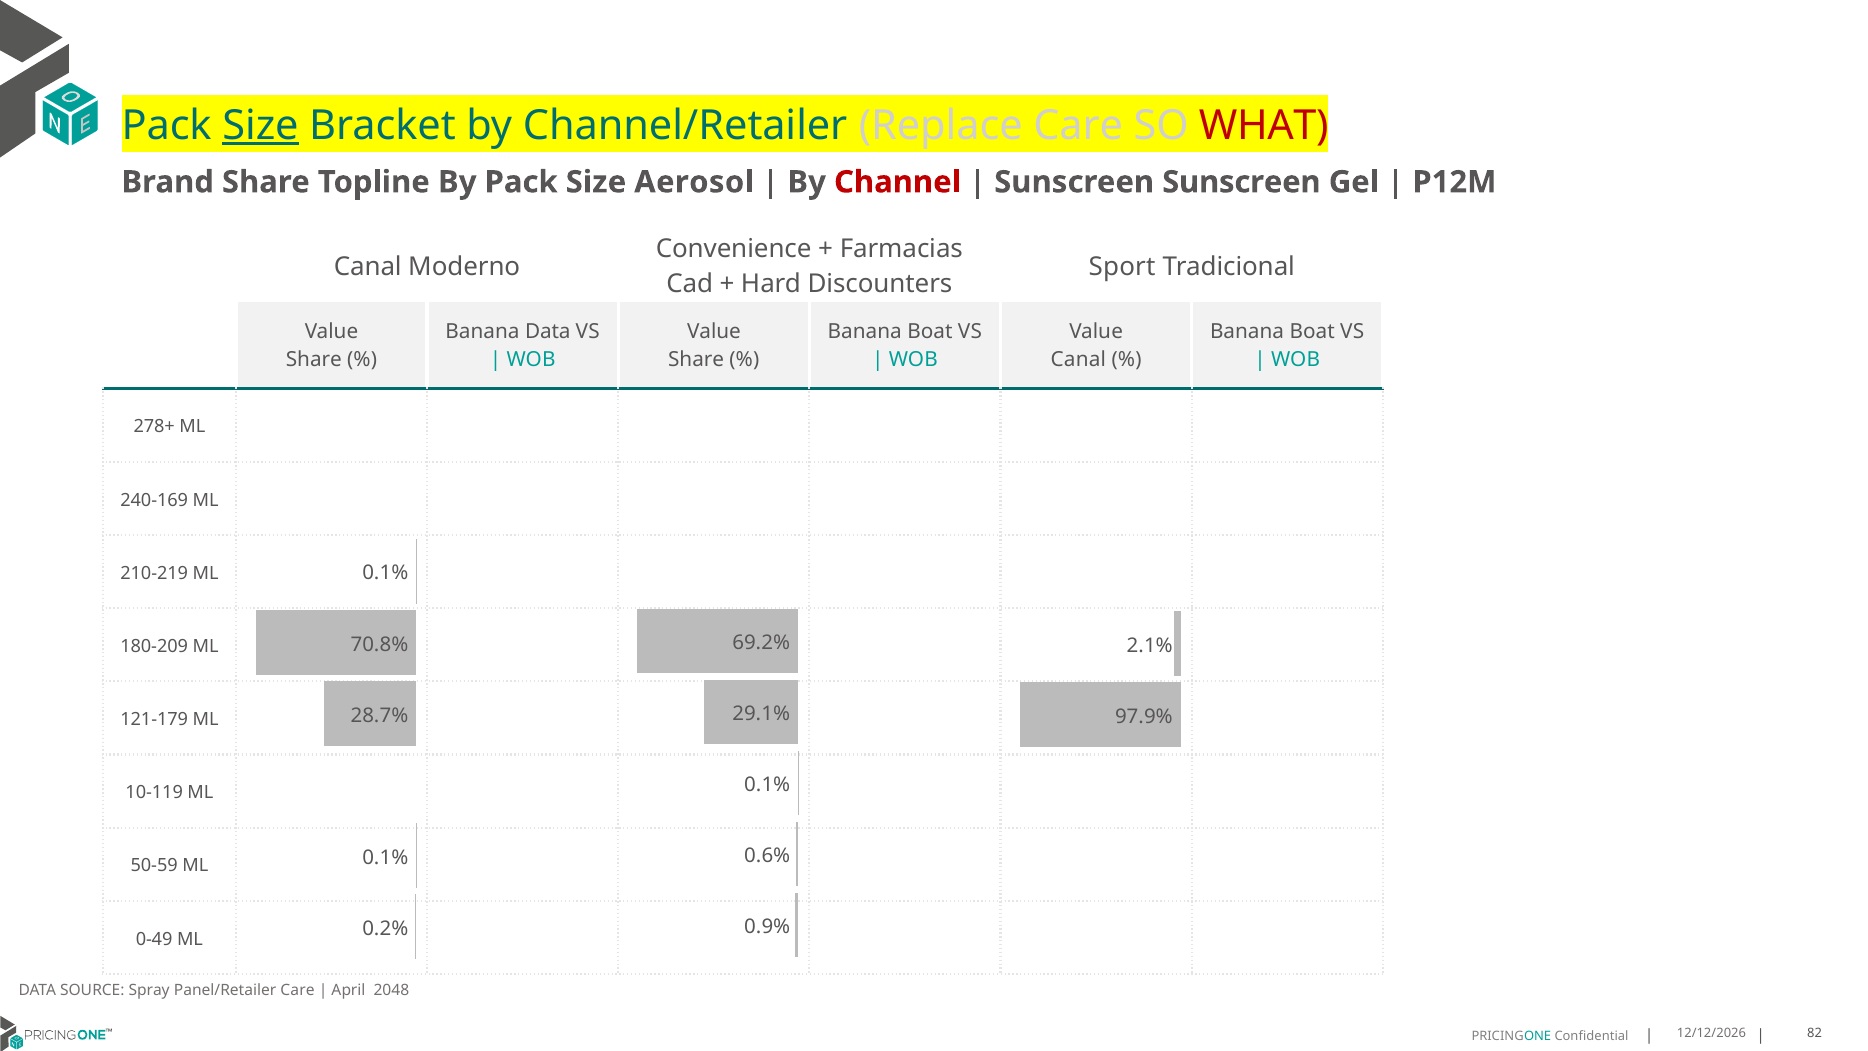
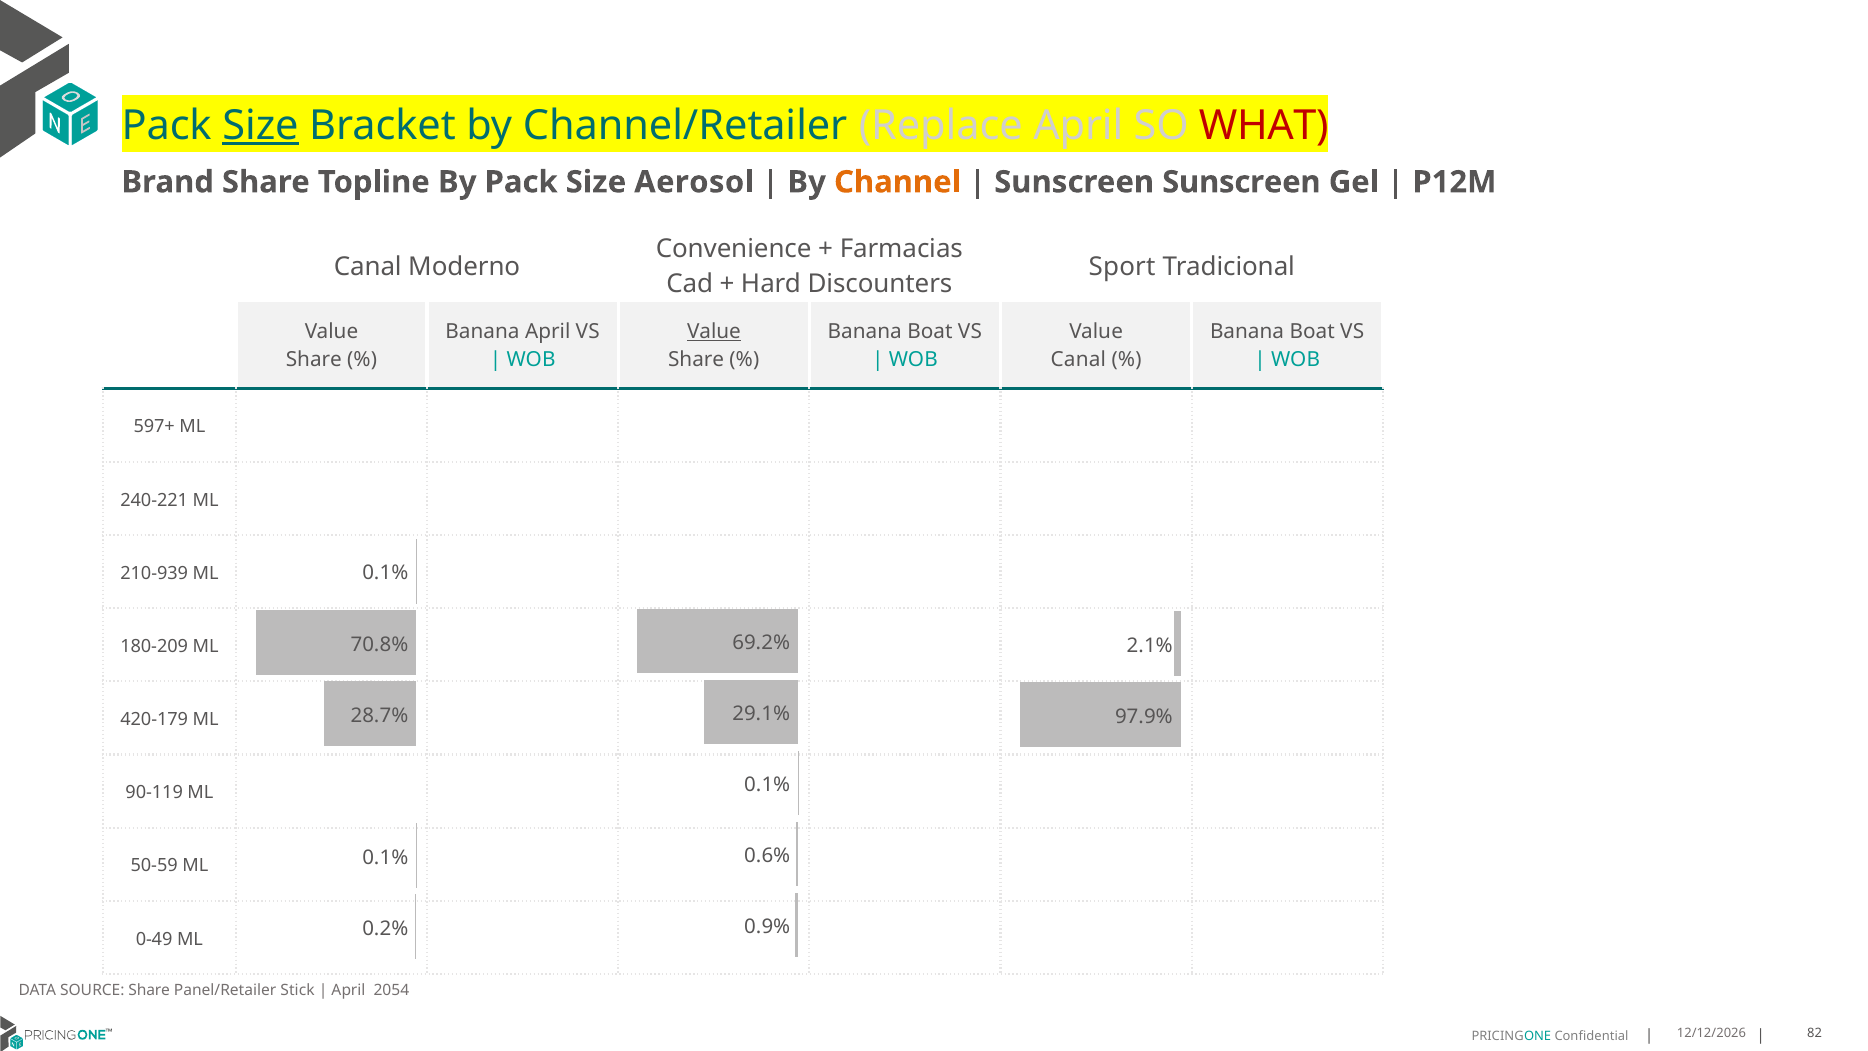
Replace Care: Care -> April
Channel colour: red -> orange
Banana Data: Data -> April
Value at (714, 331) underline: none -> present
278+: 278+ -> 597+
240-169: 240-169 -> 240-221
210-219: 210-219 -> 210-939
121-179: 121-179 -> 420-179
10-119: 10-119 -> 90-119
SOURCE Spray: Spray -> Share
Panel/Retailer Care: Care -> Stick
2048: 2048 -> 2054
